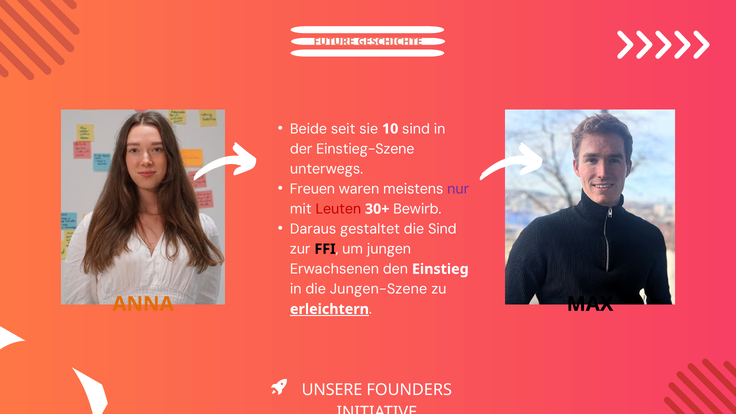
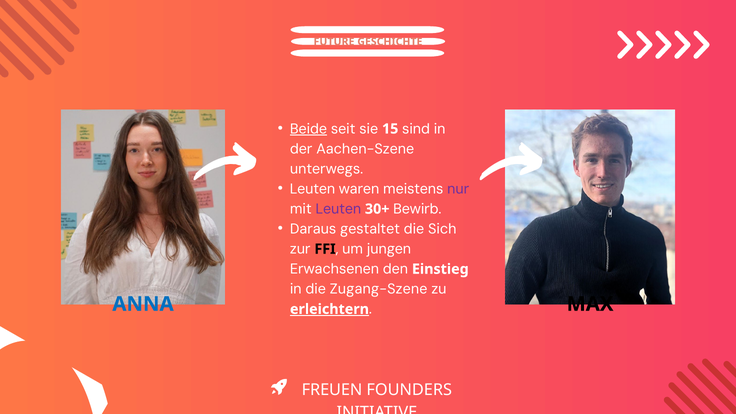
Beide underline: none -> present
10: 10 -> 15
Einstieg-Szene: Einstieg-Szene -> Aachen-Szene
Freuen at (312, 189): Freuen -> Leuten
Leuten at (338, 209) colour: red -> purple
die Sind: Sind -> Sich
Jungen-Szene: Jungen-Szene -> Zugang-Szene
ANNA colour: orange -> blue
UNSERE: UNSERE -> FREUEN
